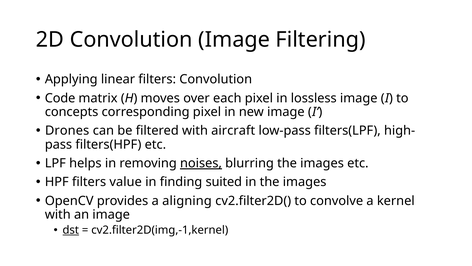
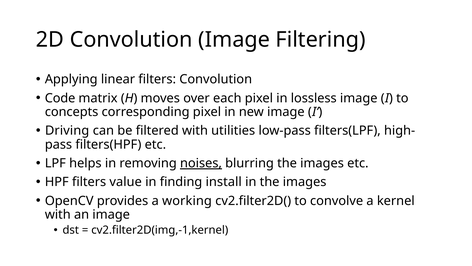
Drones: Drones -> Driving
aircraft: aircraft -> utilities
suited: suited -> install
aligning: aligning -> working
dst underline: present -> none
